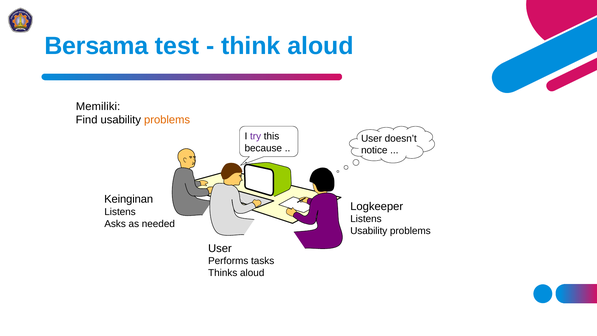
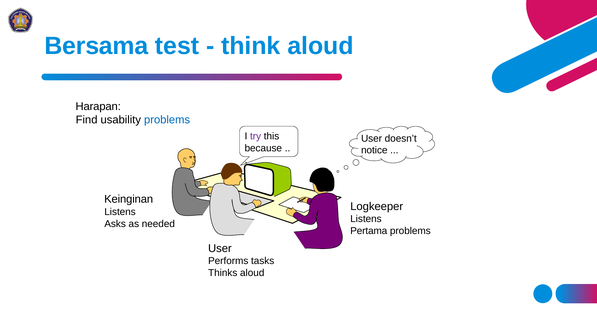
Memiliki: Memiliki -> Harapan
problems at (167, 120) colour: orange -> blue
Usability at (369, 231): Usability -> Pertama
